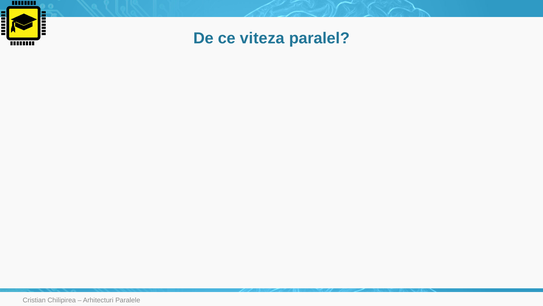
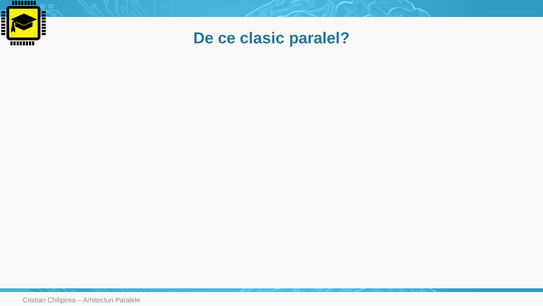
viteza: viteza -> clasic
